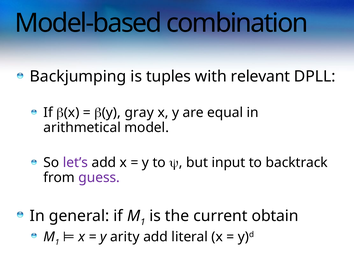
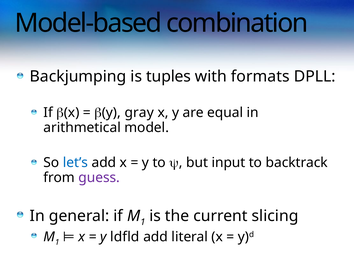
relevant: relevant -> formats
let’s colour: purple -> blue
obtain: obtain -> slicing
arity: arity -> ldfld
